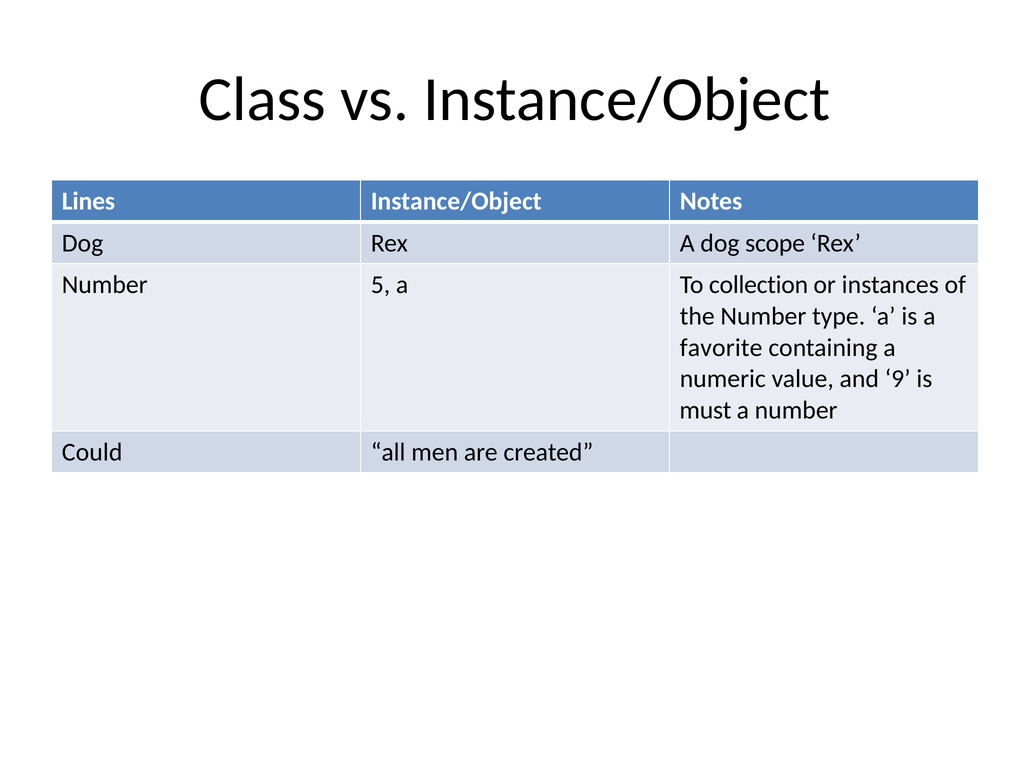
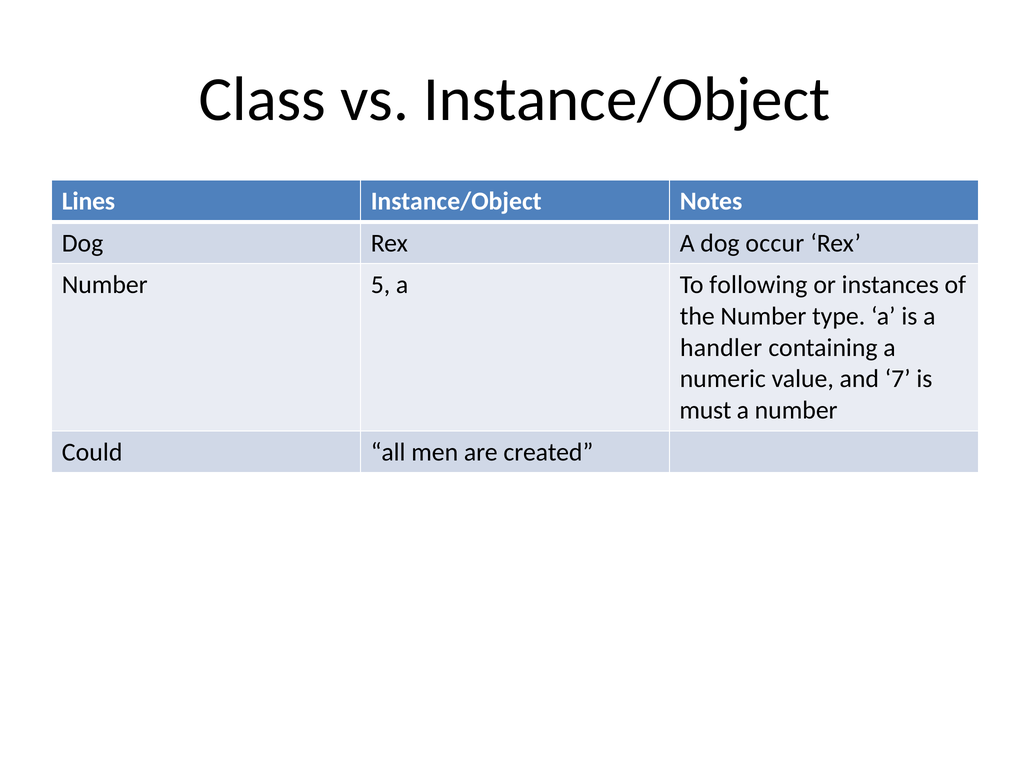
scope: scope -> occur
collection: collection -> following
favorite: favorite -> handler
9: 9 -> 7
